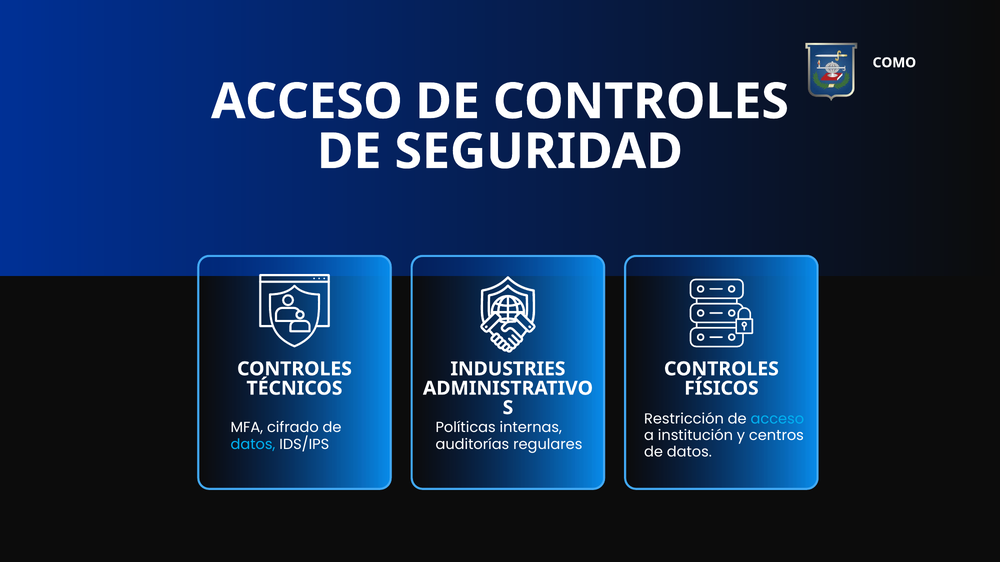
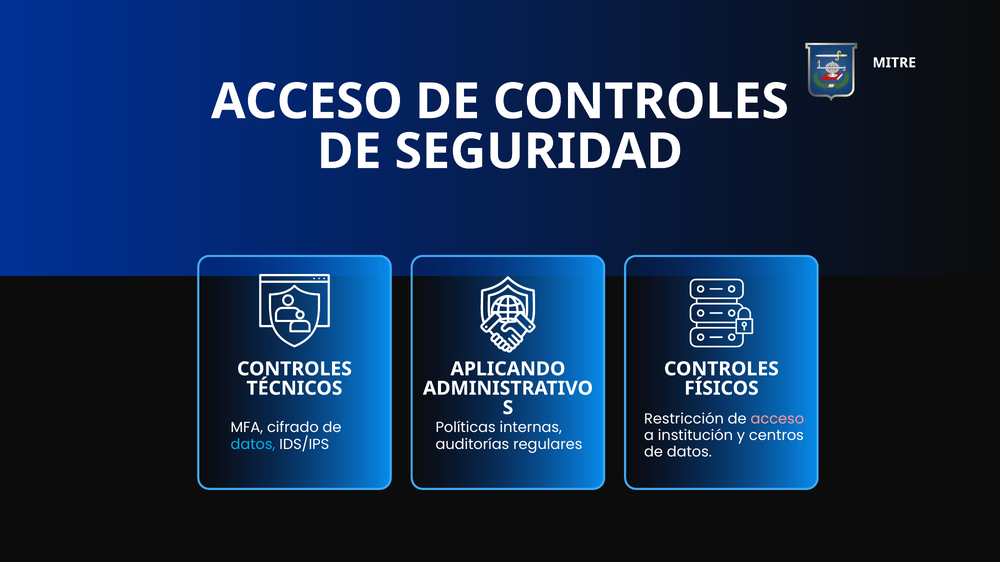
COMO: COMO -> MITRE
INDUSTRIES: INDUSTRIES -> APLICANDO
acceso at (777, 419) colour: light blue -> pink
